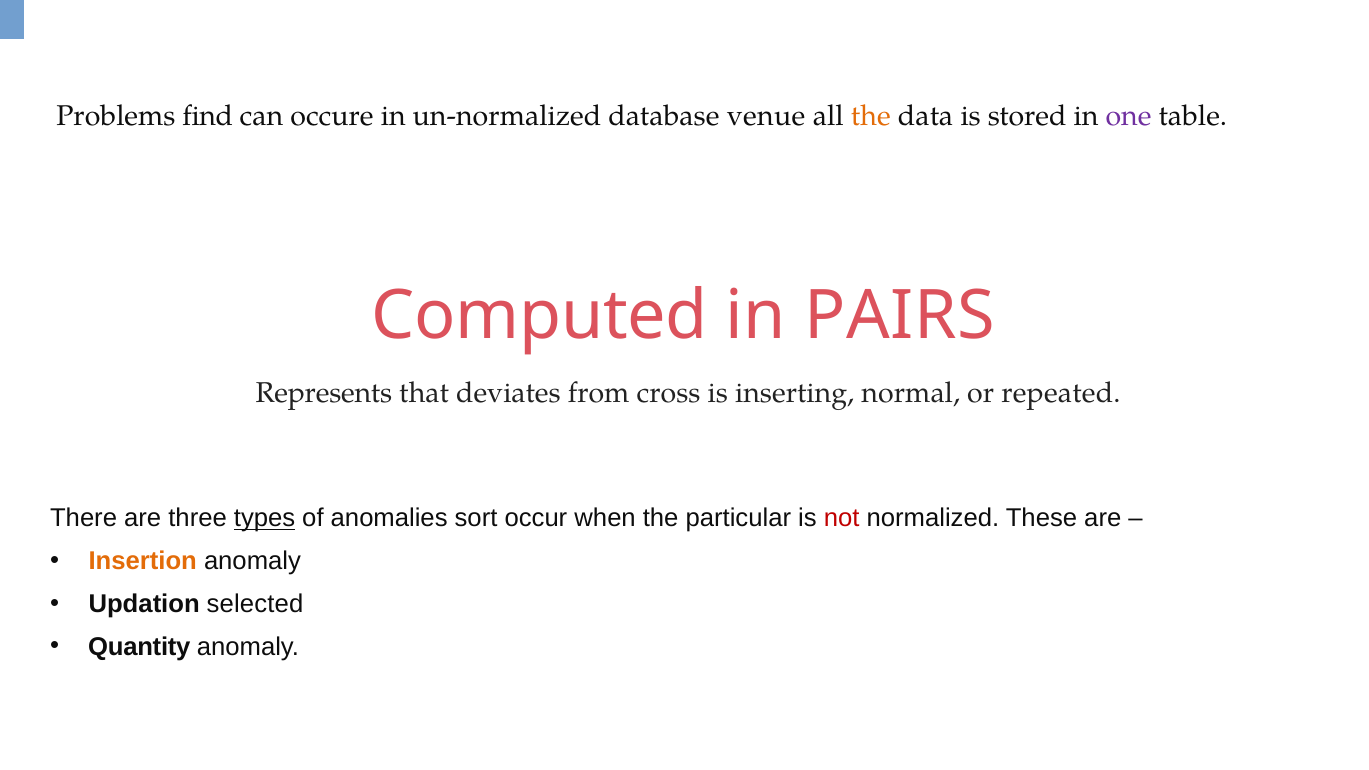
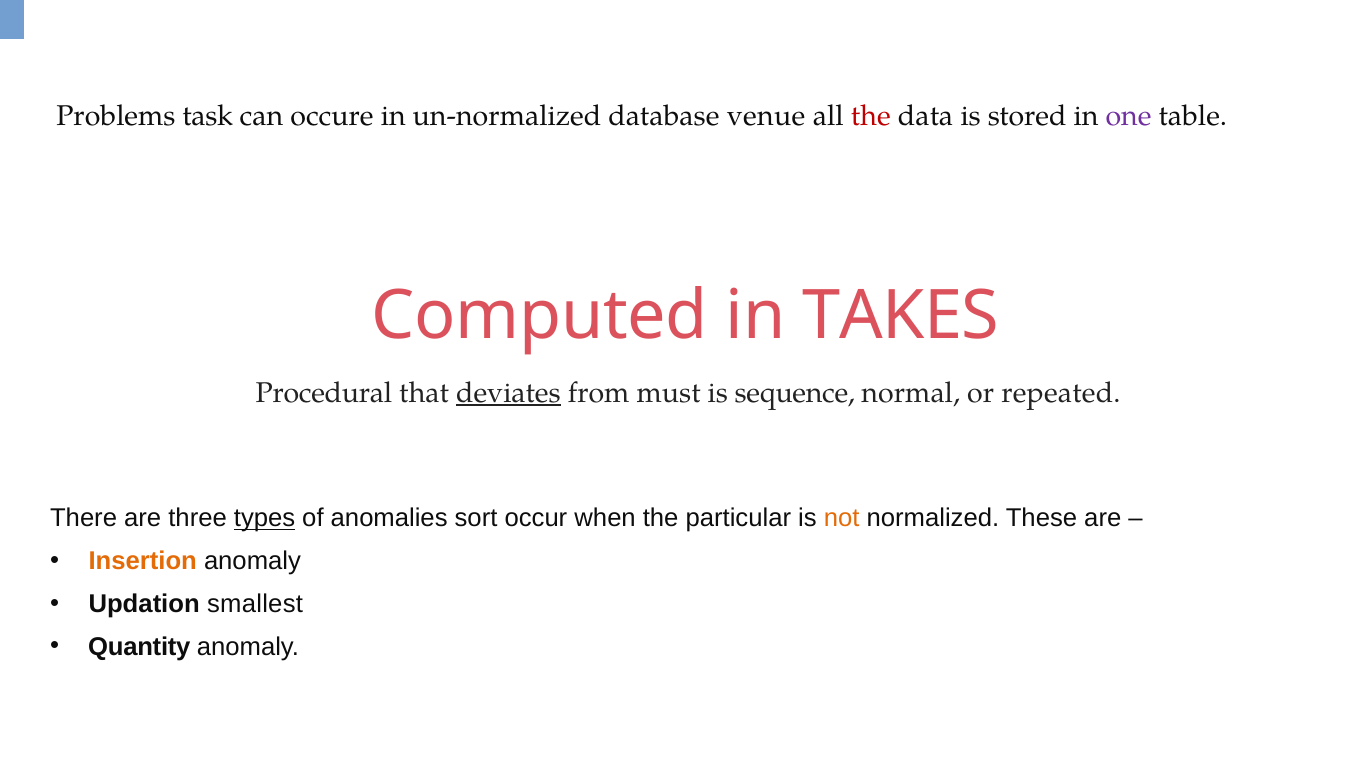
find: find -> task
the at (871, 116) colour: orange -> red
PAIRS: PAIRS -> TAKES
Represents: Represents -> Procedural
deviates underline: none -> present
cross: cross -> must
inserting: inserting -> sequence
not colour: red -> orange
selected: selected -> smallest
